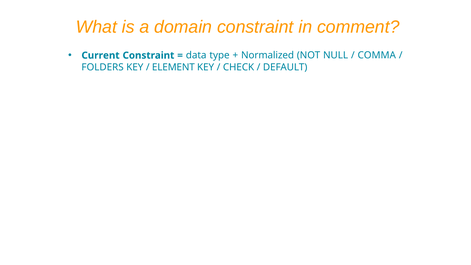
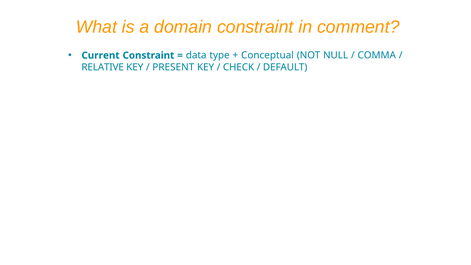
Normalized: Normalized -> Conceptual
FOLDERS: FOLDERS -> RELATIVE
ELEMENT: ELEMENT -> PRESENT
